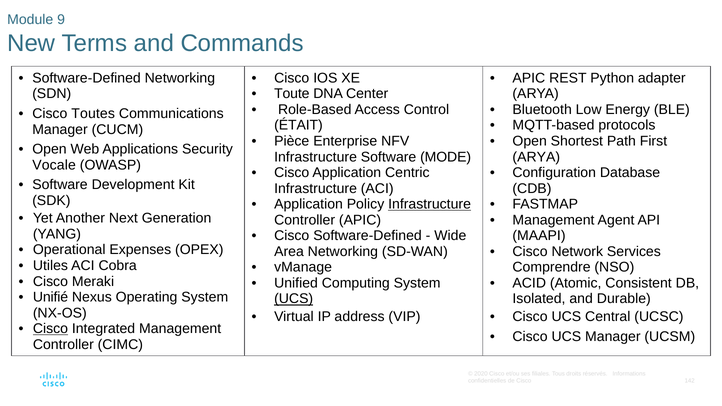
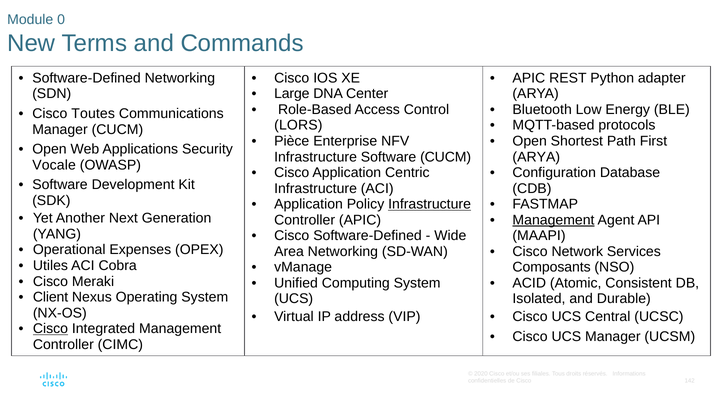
9: 9 -> 0
Toute: Toute -> Large
ÉTAIT: ÉTAIT -> LORS
Software MODE: MODE -> CUCM
Management at (553, 220) underline: none -> present
Comprendre: Comprendre -> Composants
Unifié: Unifié -> Client
UCS at (294, 299) underline: present -> none
